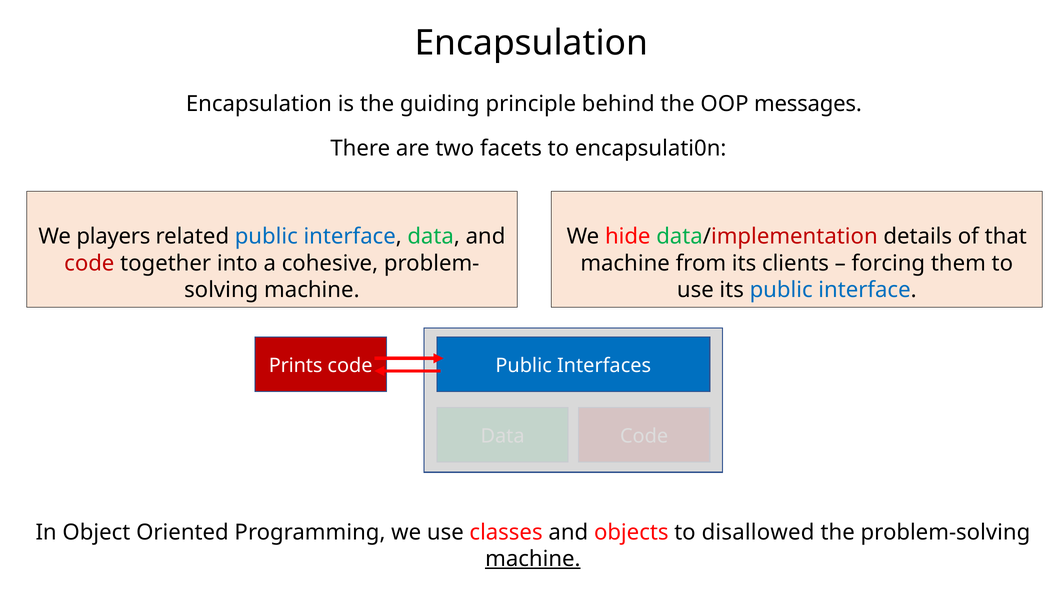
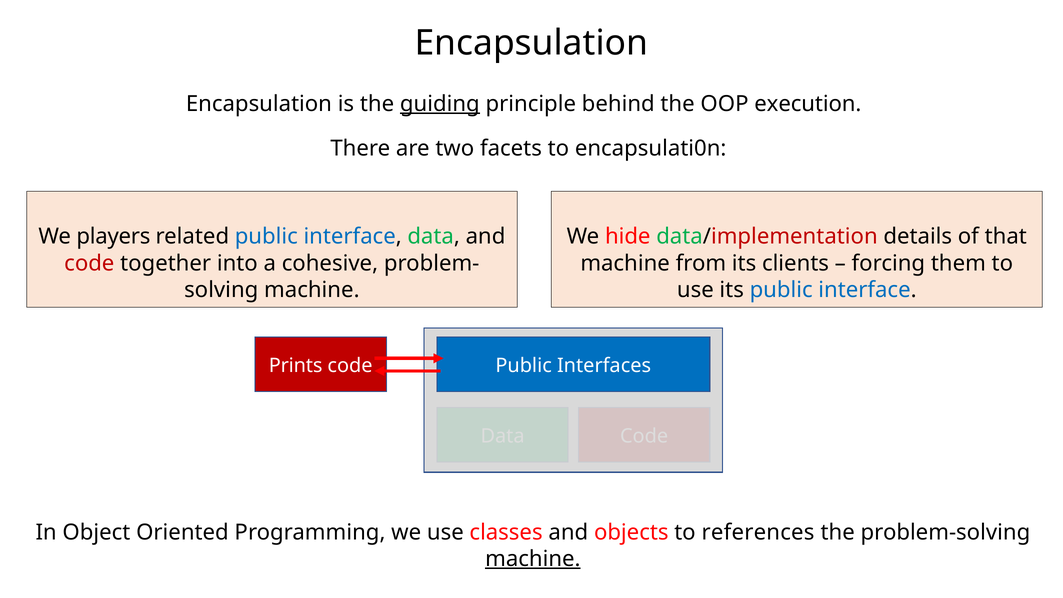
guiding underline: none -> present
messages: messages -> execution
disallowed: disallowed -> references
